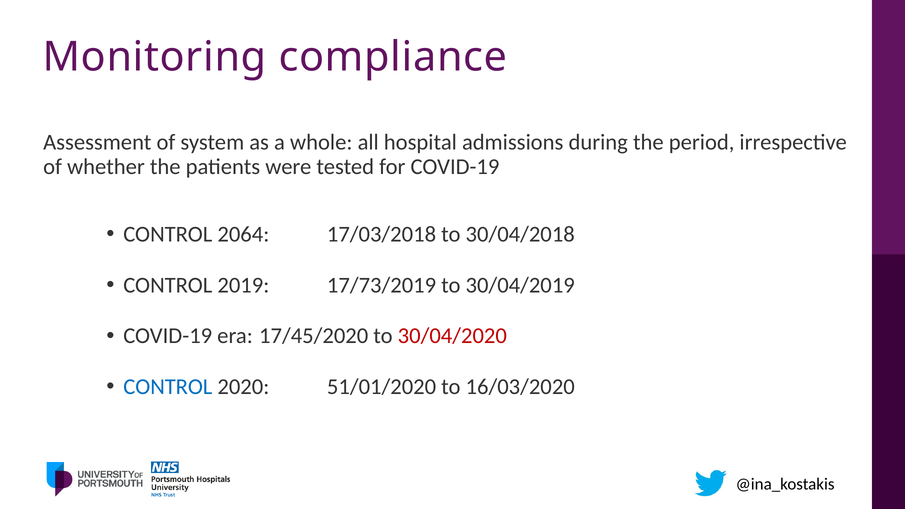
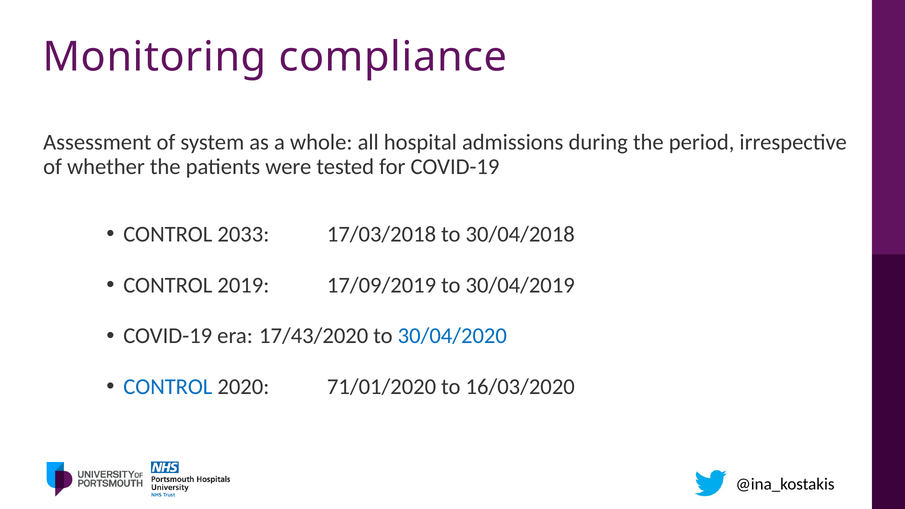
2064: 2064 -> 2033
17/73/2019: 17/73/2019 -> 17/09/2019
17/45/2020: 17/45/2020 -> 17/43/2020
30/04/2020 colour: red -> blue
51/01/2020: 51/01/2020 -> 71/01/2020
